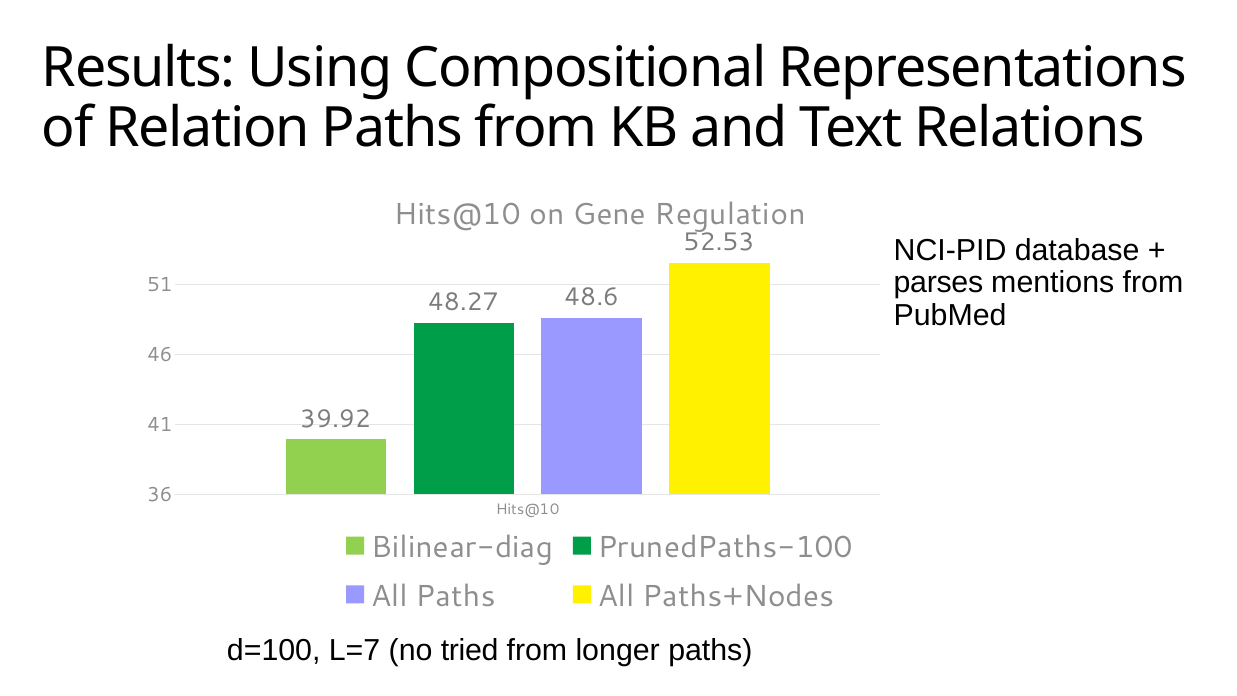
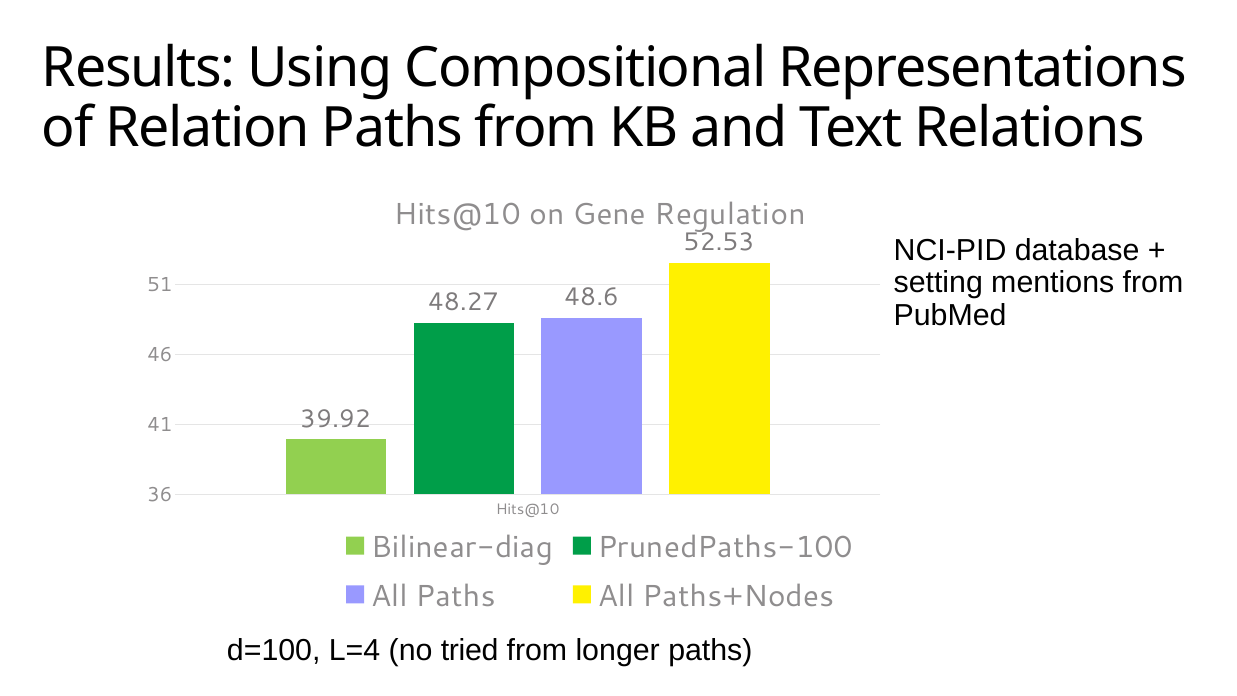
parses: parses -> setting
L=7: L=7 -> L=4
